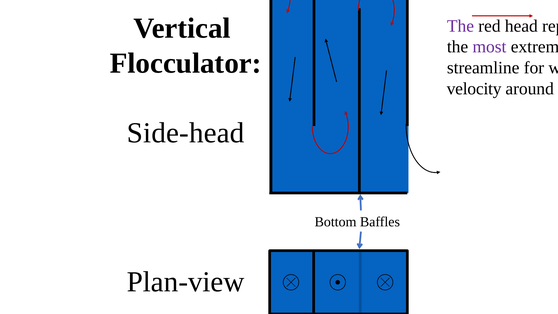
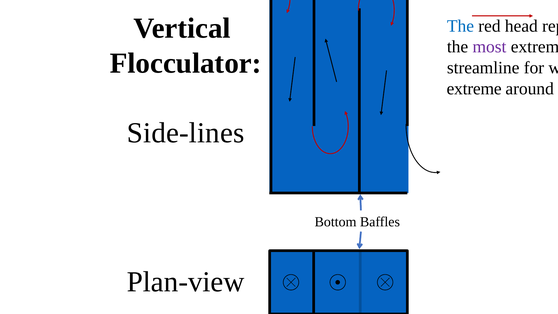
The at (460, 26) colour: purple -> blue
velocity at (474, 89): velocity -> extreme
Side-head: Side-head -> Side-lines
